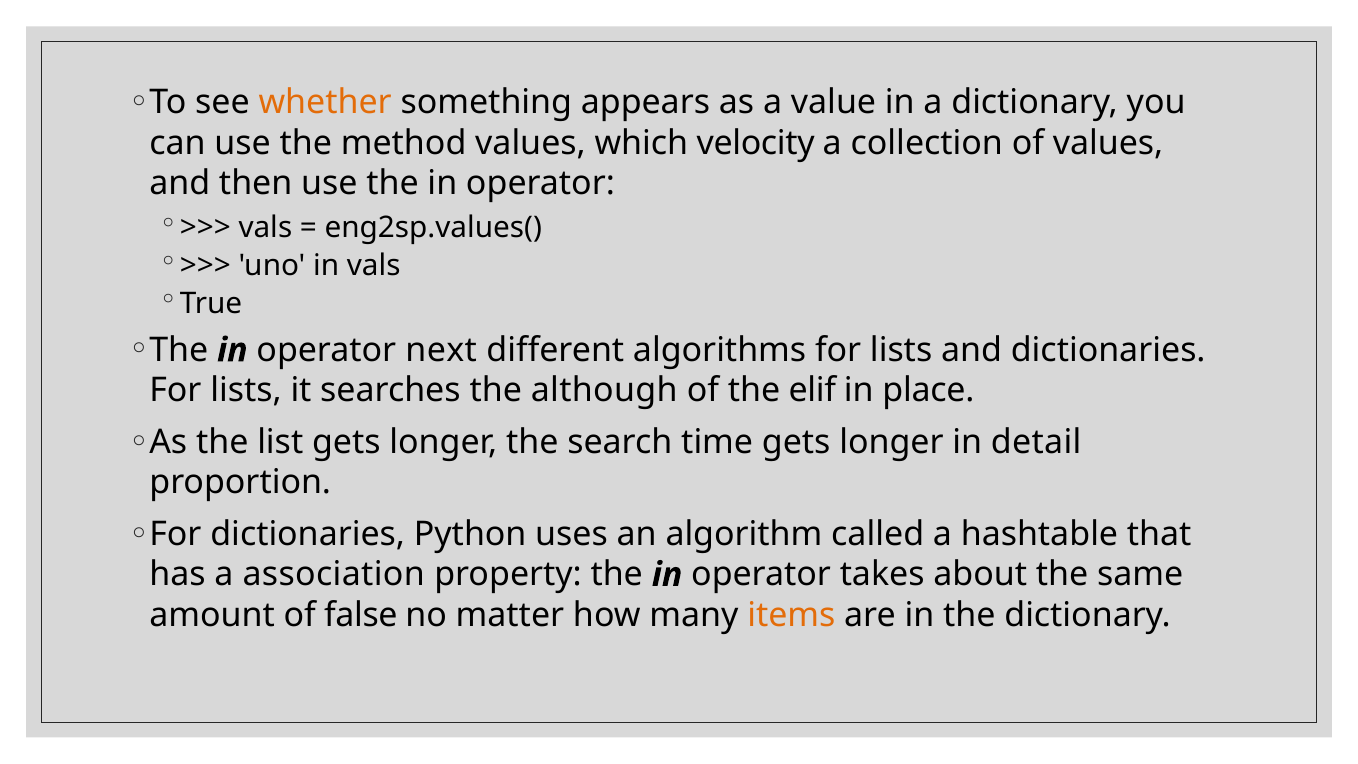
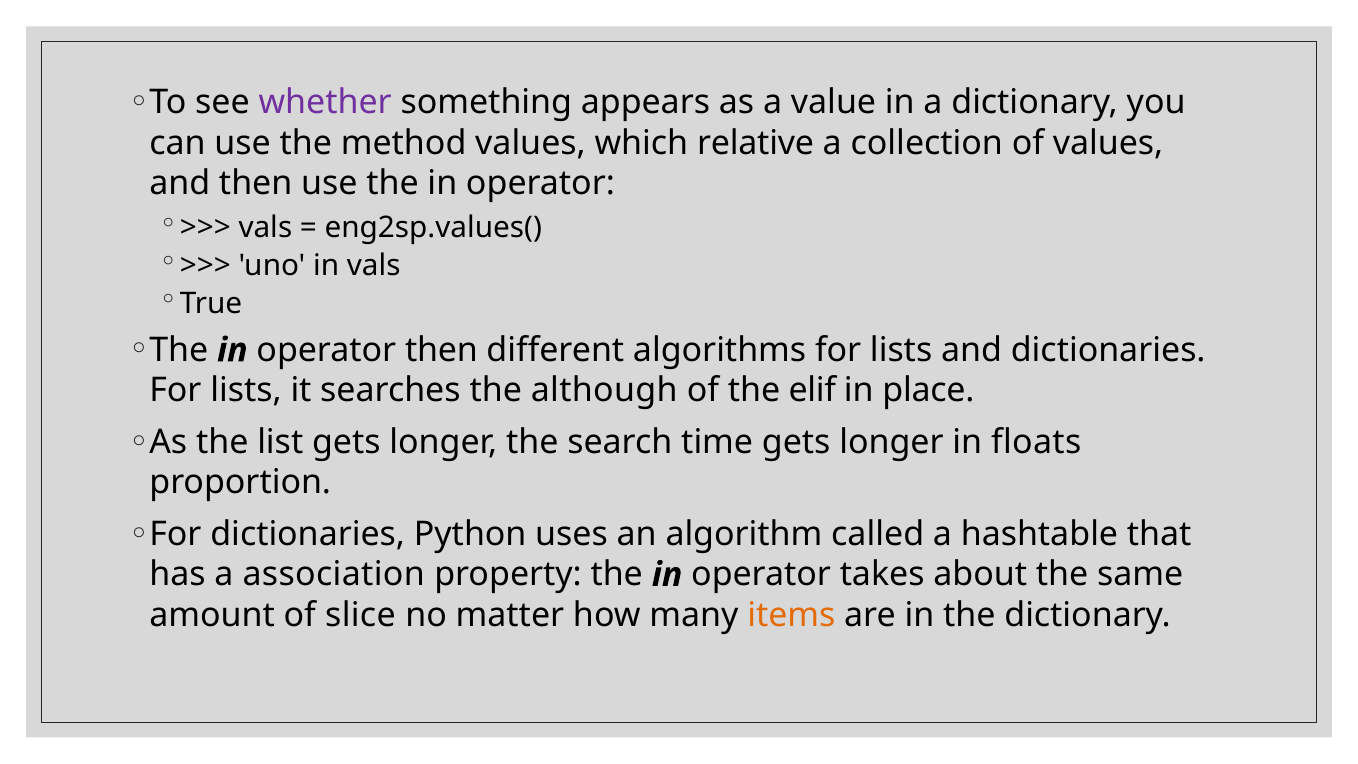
whether colour: orange -> purple
velocity: velocity -> relative
operator next: next -> then
detail: detail -> floats
false: false -> slice
